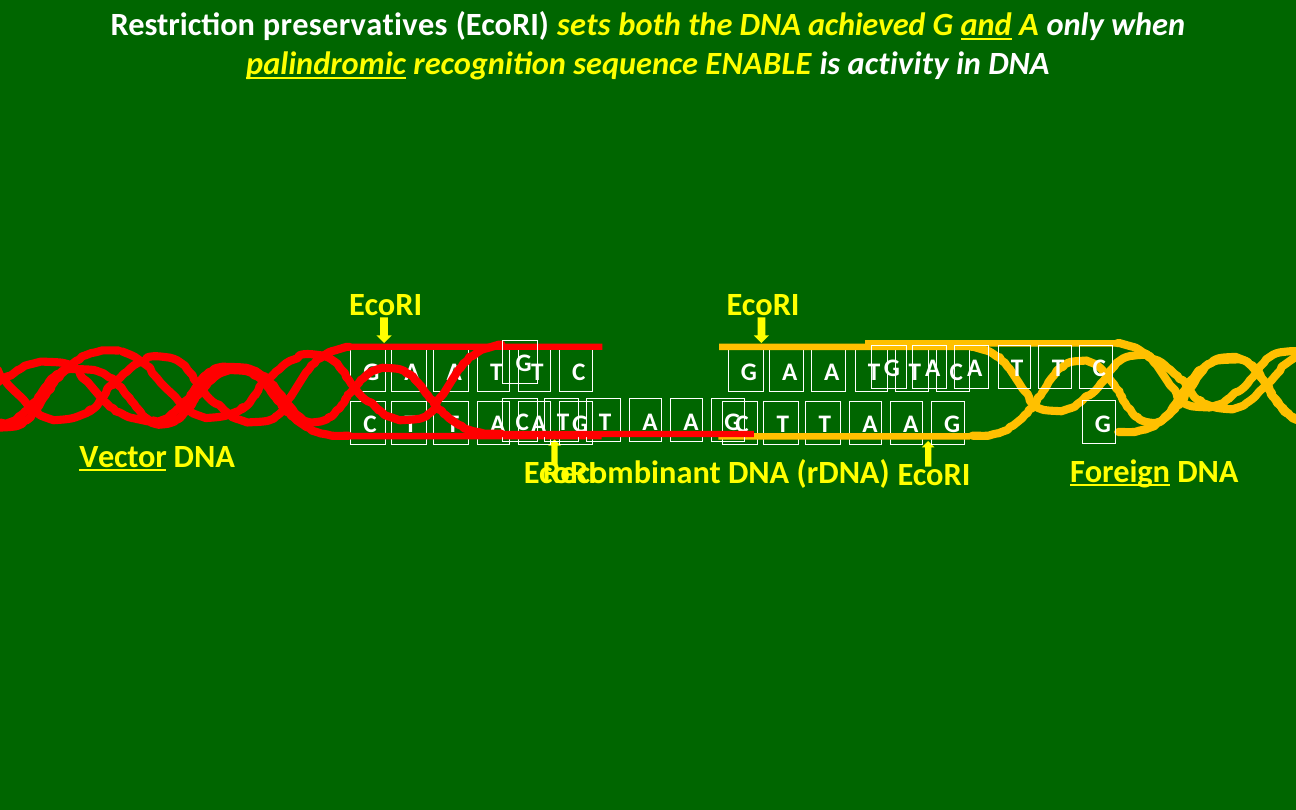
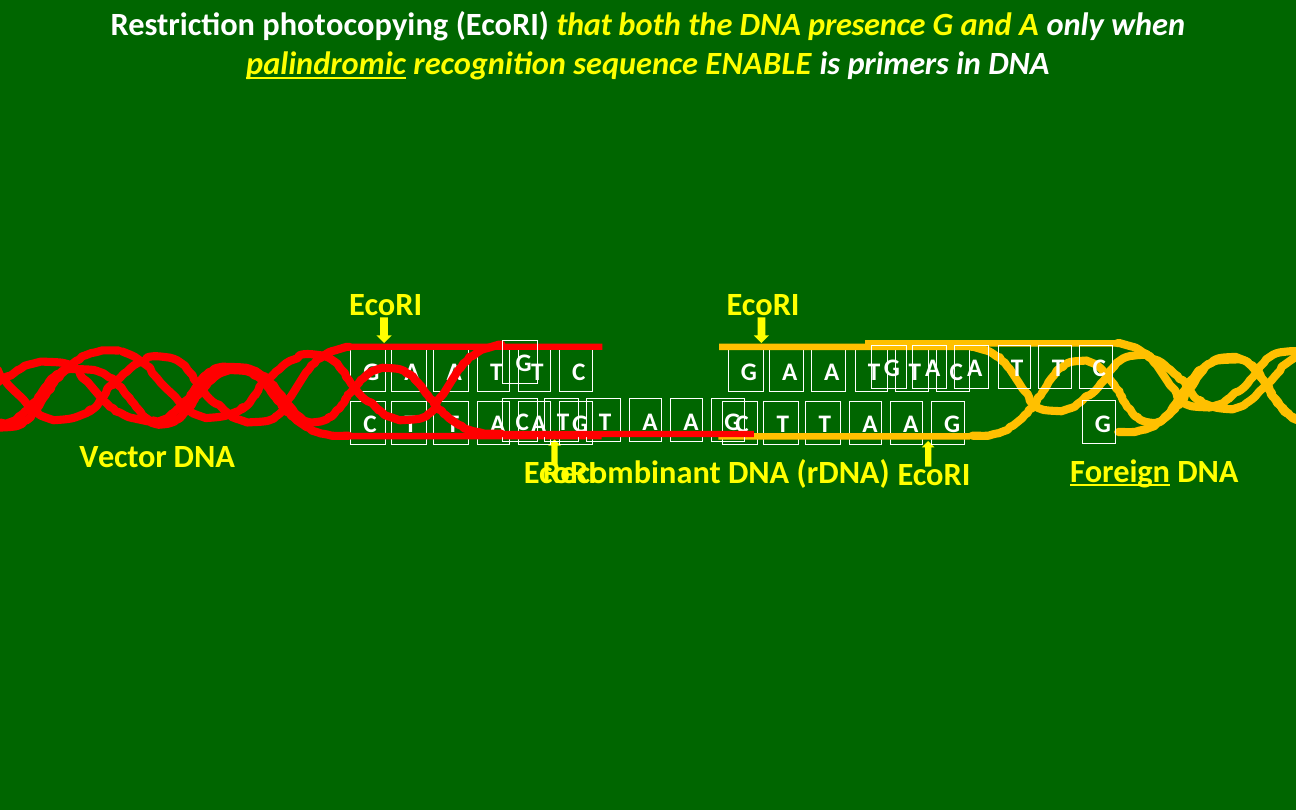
preservatives: preservatives -> photocopying
sets: sets -> that
achieved: achieved -> presence
and underline: present -> none
activity: activity -> primers
Vector underline: present -> none
